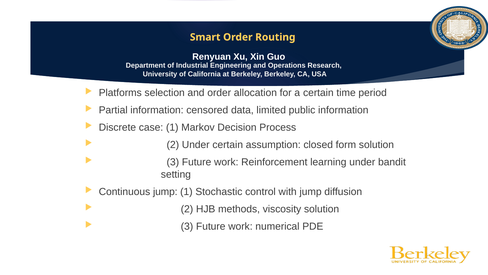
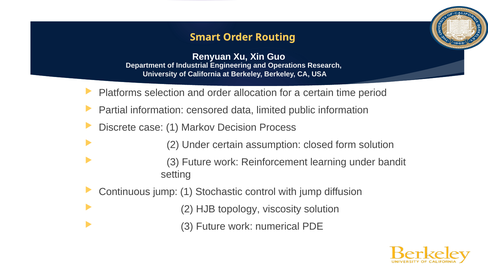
methods: methods -> topology
